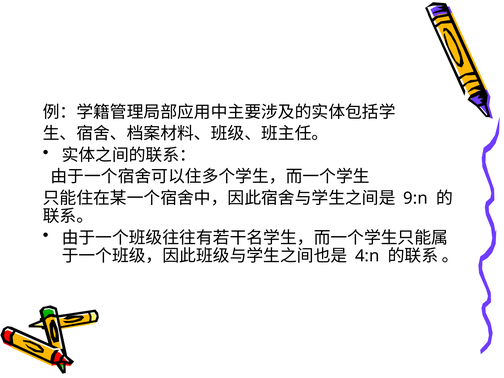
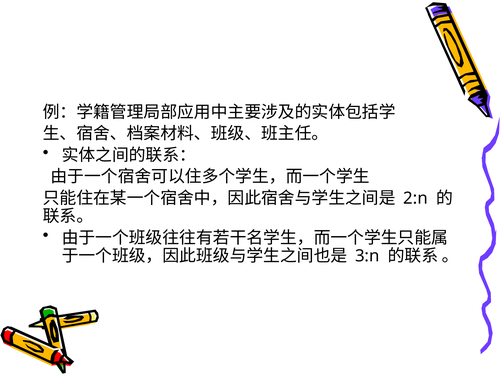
9:n: 9:n -> 2:n
4:n: 4:n -> 3:n
